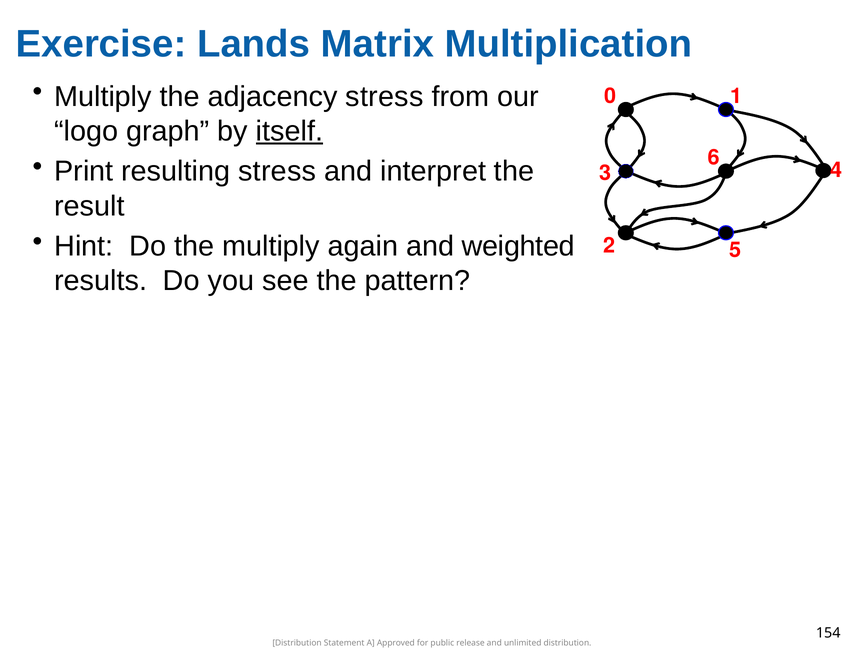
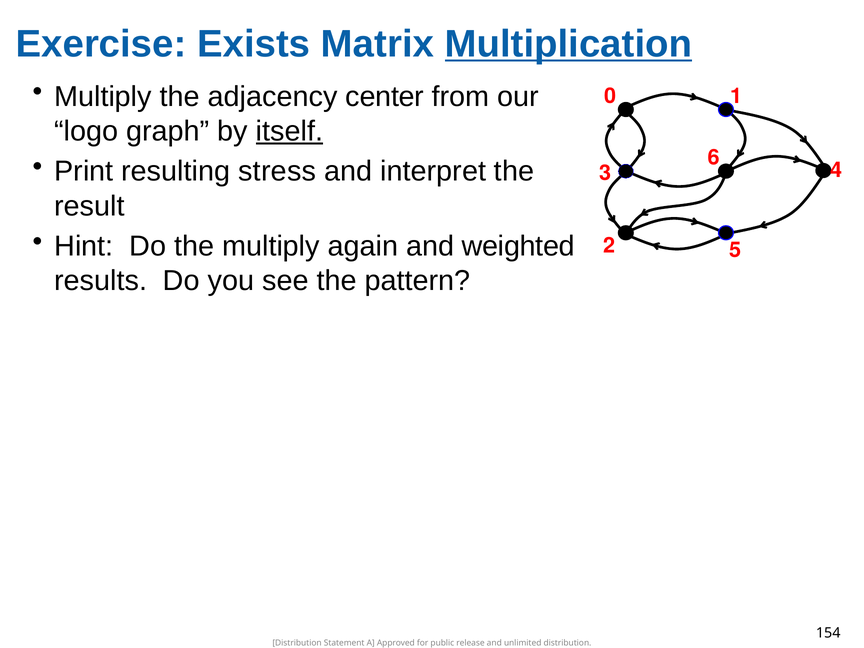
Lands: Lands -> Exists
Multiplication underline: none -> present
adjacency stress: stress -> center
